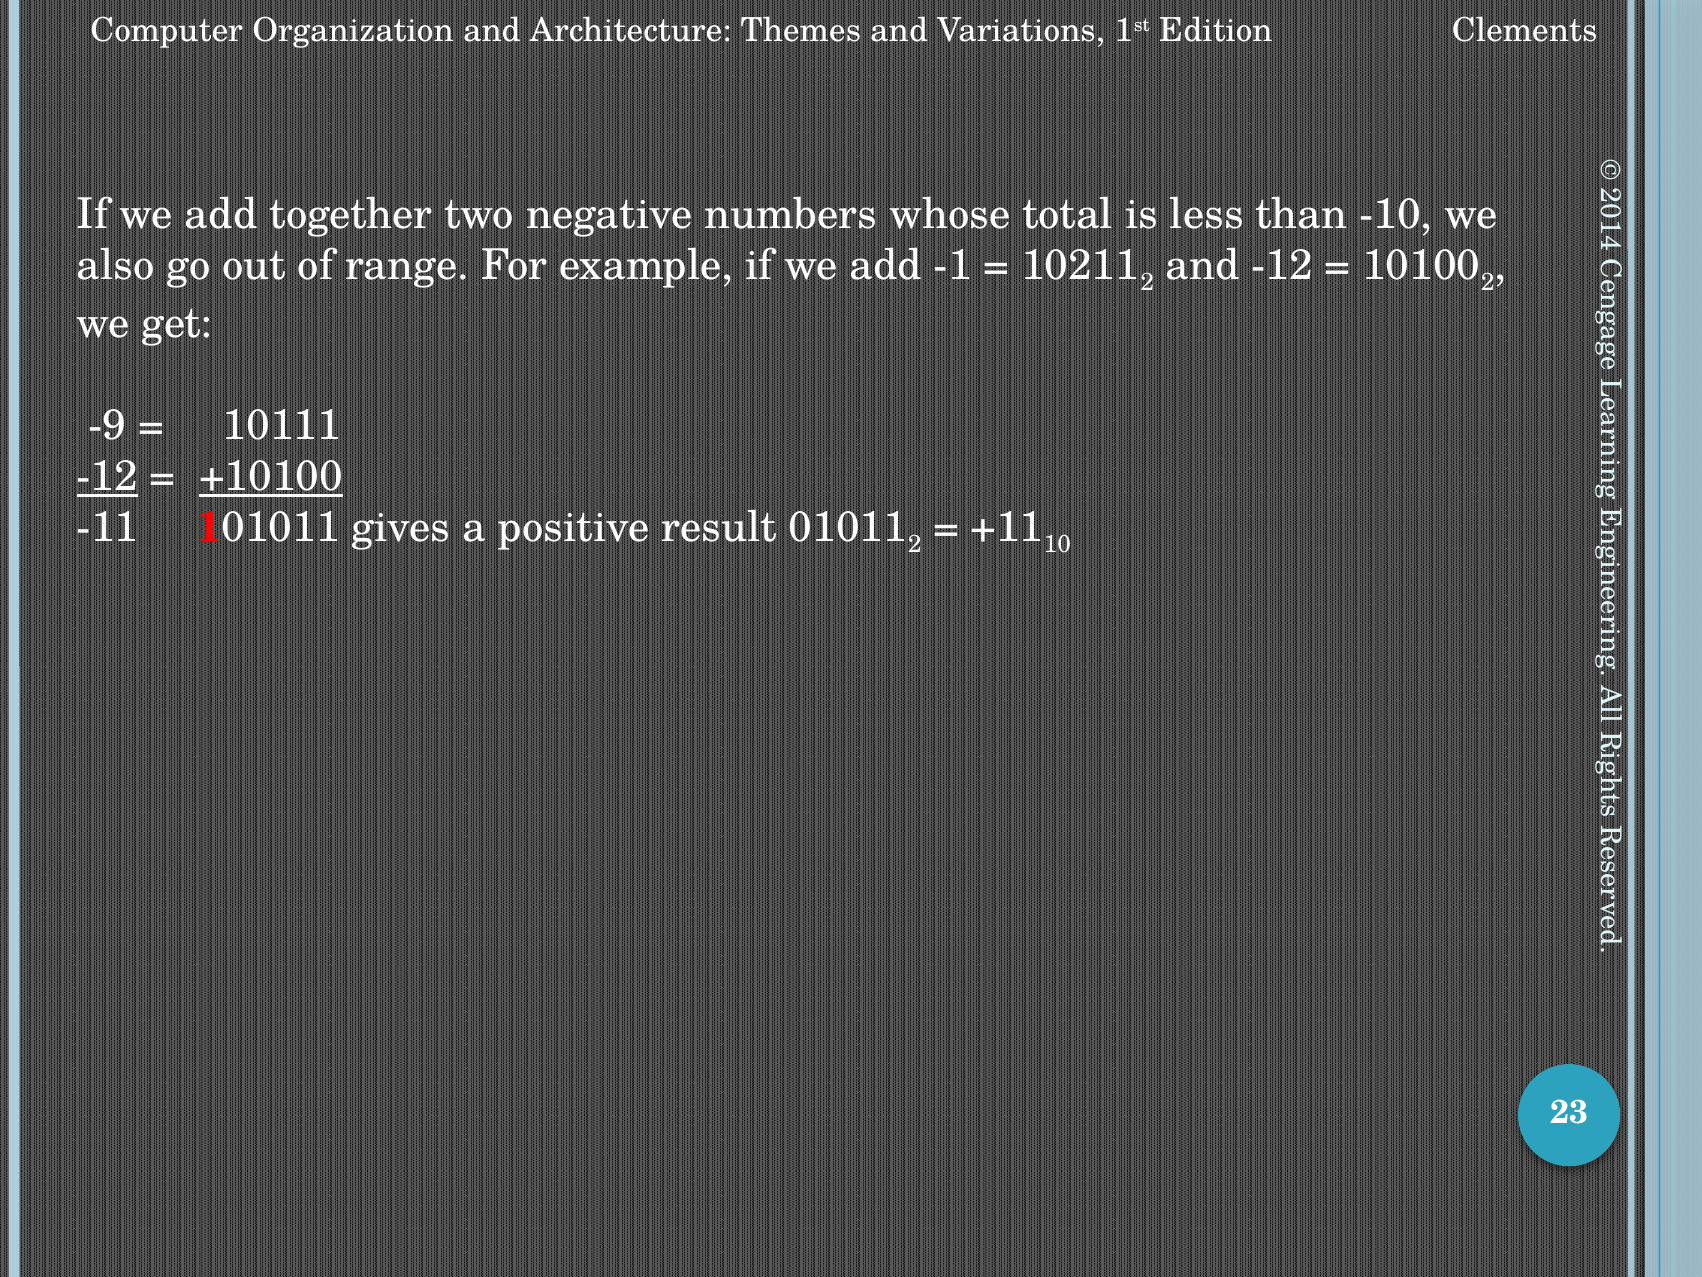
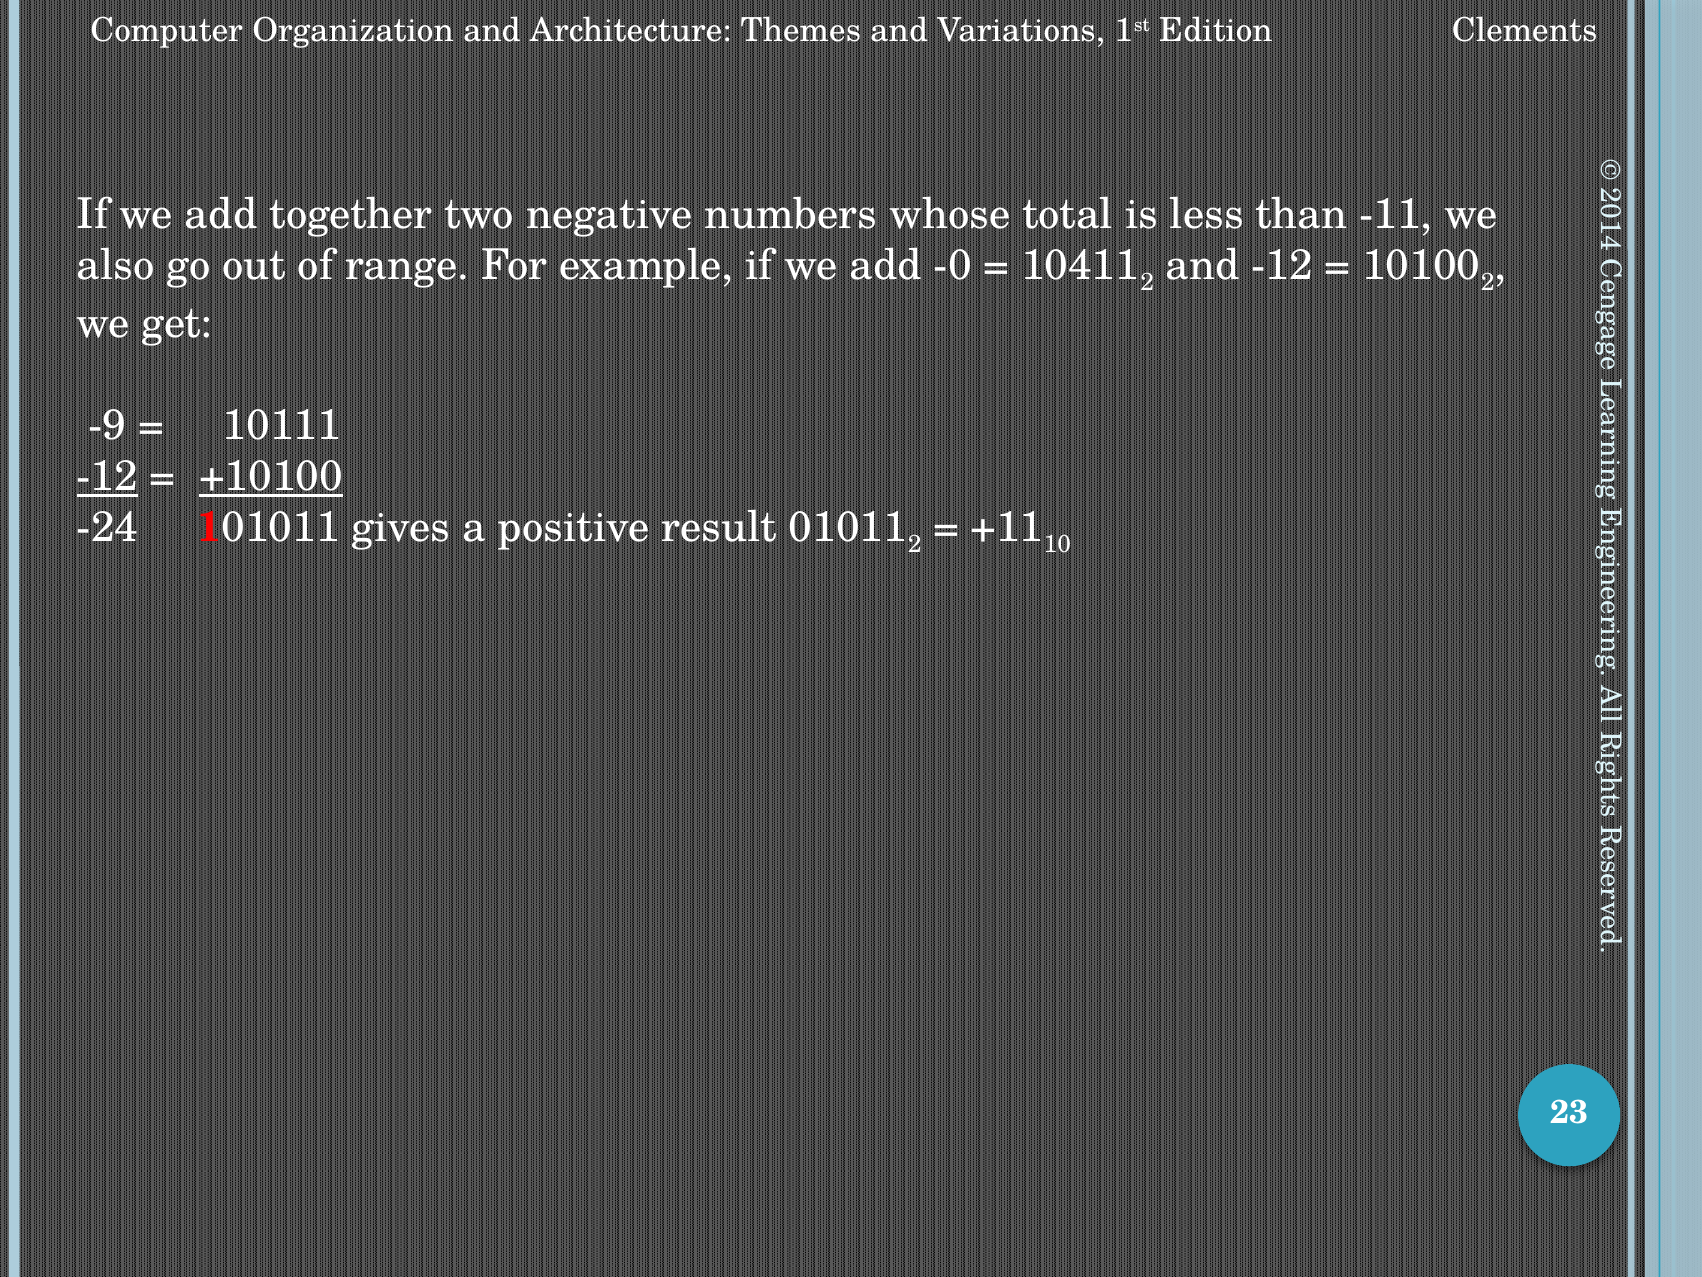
-10: -10 -> -11
-1: -1 -> -0
10211: 10211 -> 10411
-11: -11 -> -24
